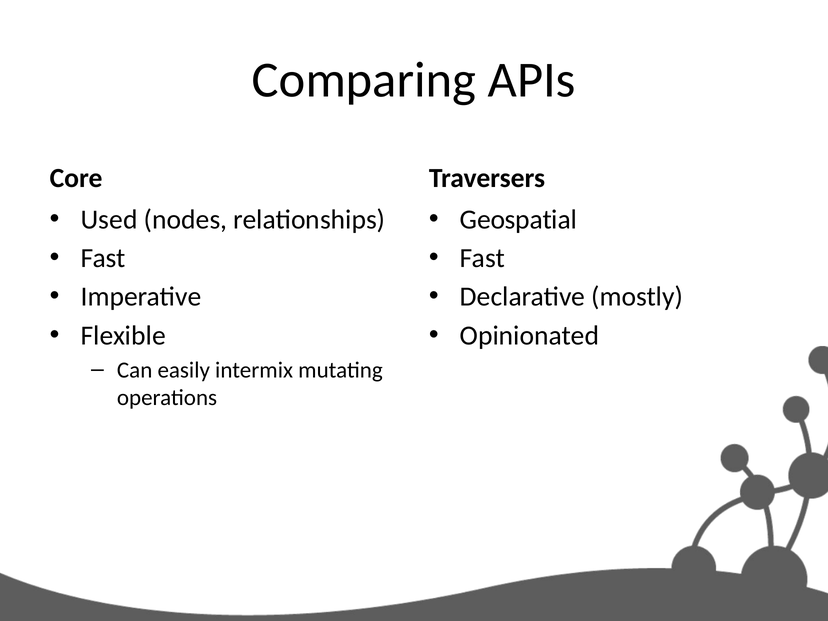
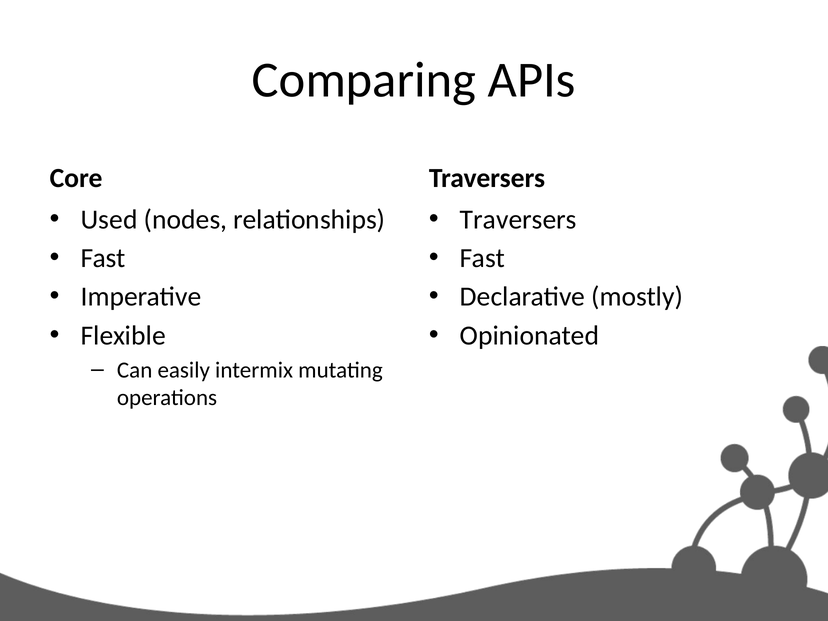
Geospatial at (518, 220): Geospatial -> Traversers
